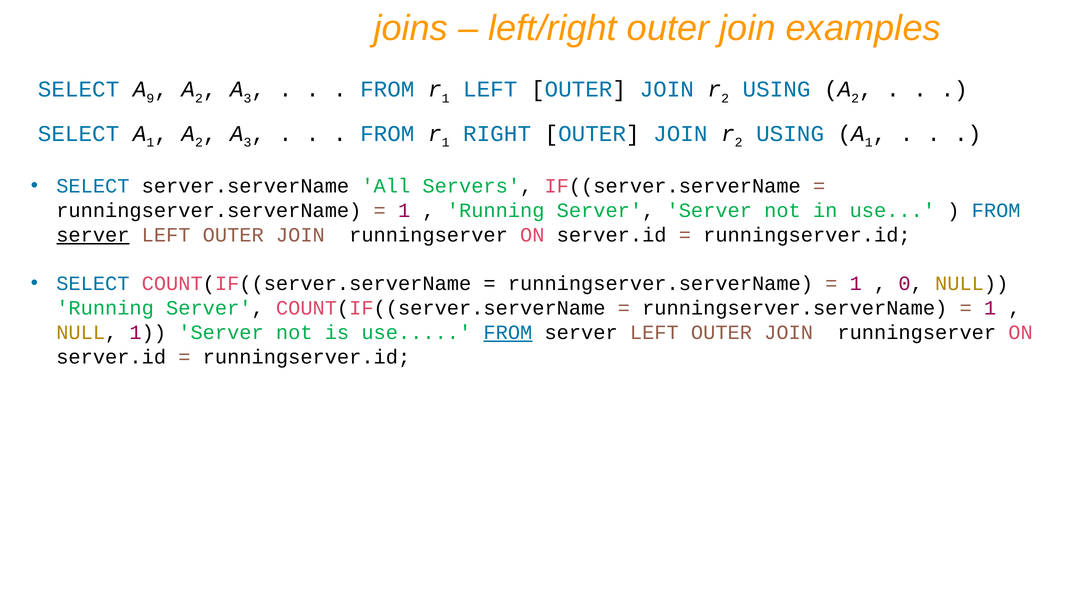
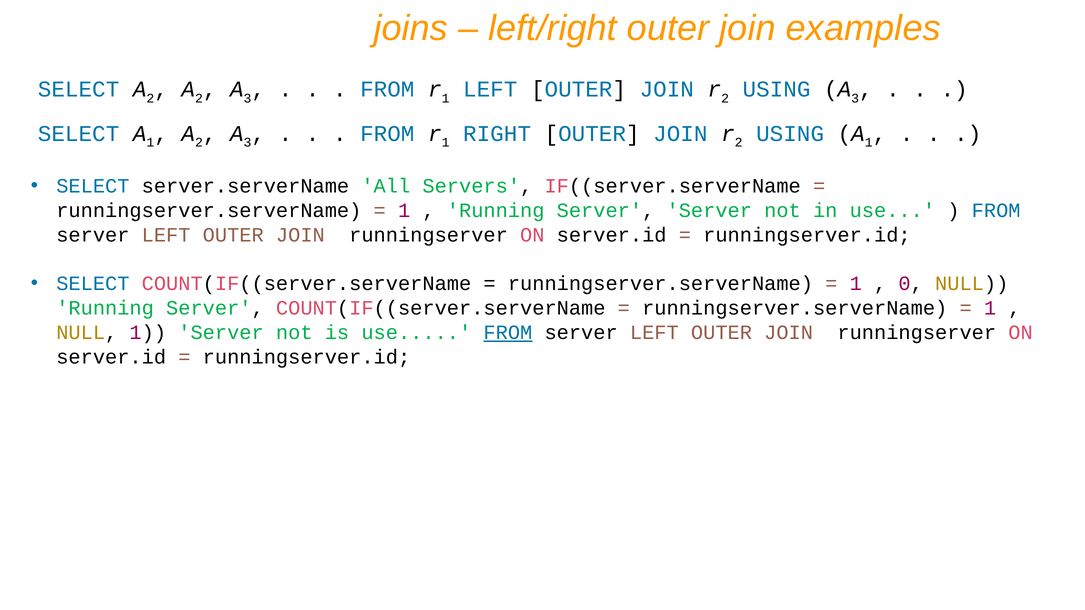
9 at (150, 98): 9 -> 2
2 at (855, 98): 2 -> 3
server at (93, 235) underline: present -> none
